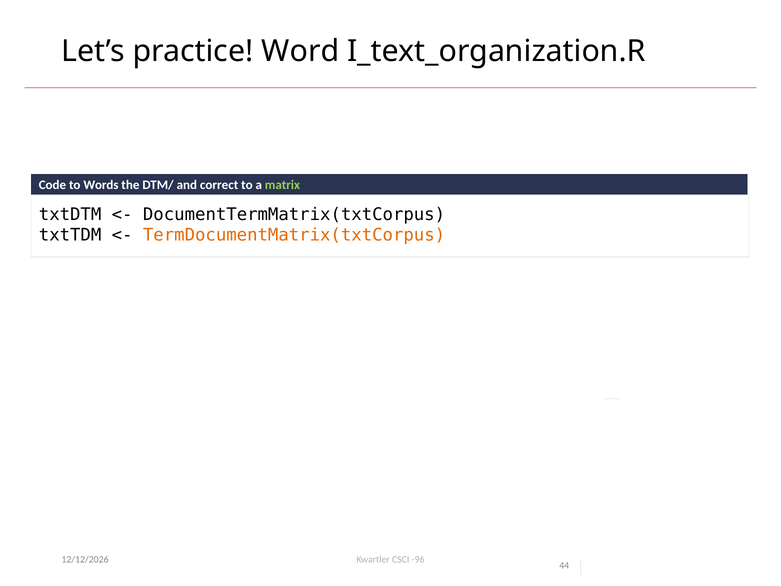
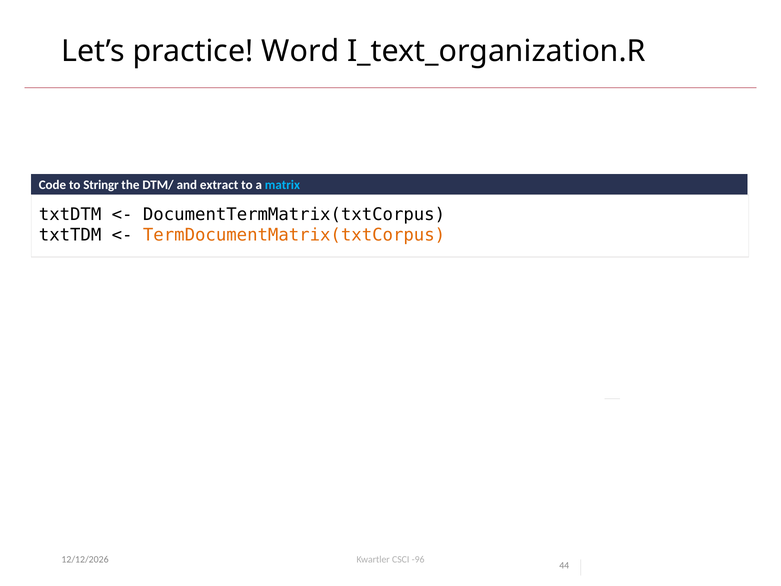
Words: Words -> Stringr
correct: correct -> extract
matrix colour: light green -> light blue
